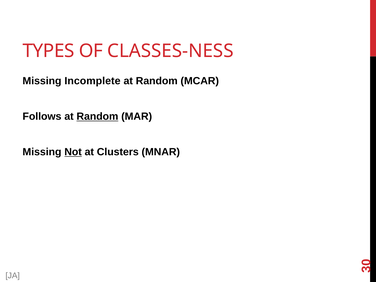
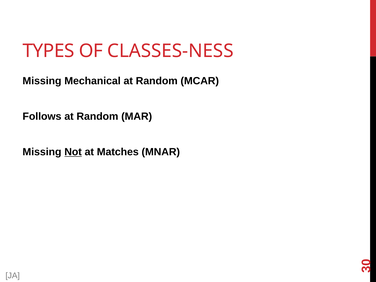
Incomplete: Incomplete -> Mechanical
Random at (97, 116) underline: present -> none
Clusters: Clusters -> Matches
